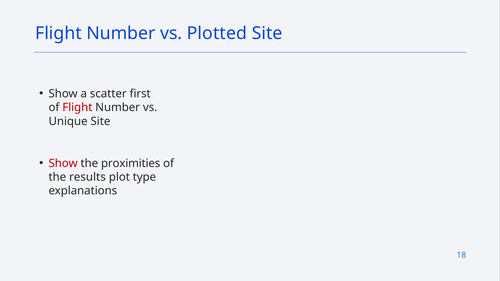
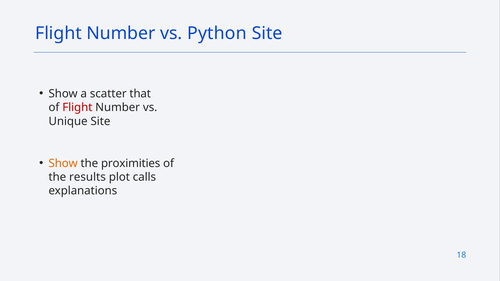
Plotted: Plotted -> Python
first: first -> that
Show at (63, 163) colour: red -> orange
type: type -> calls
